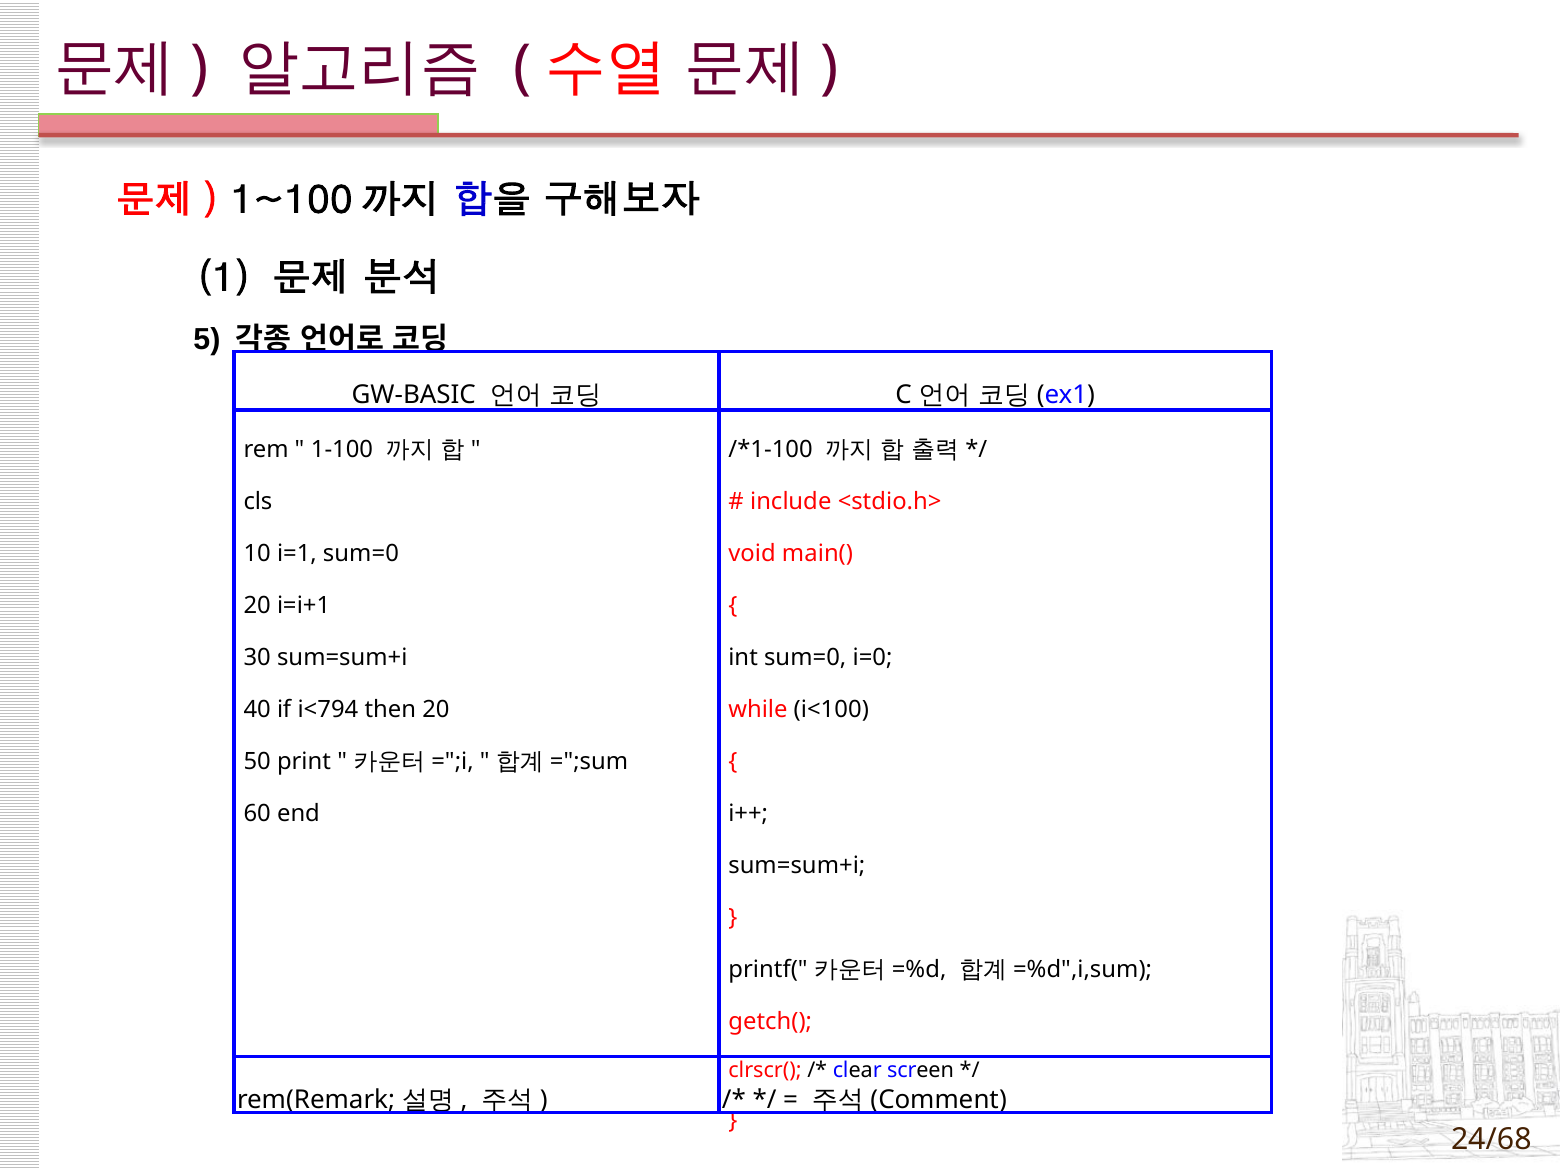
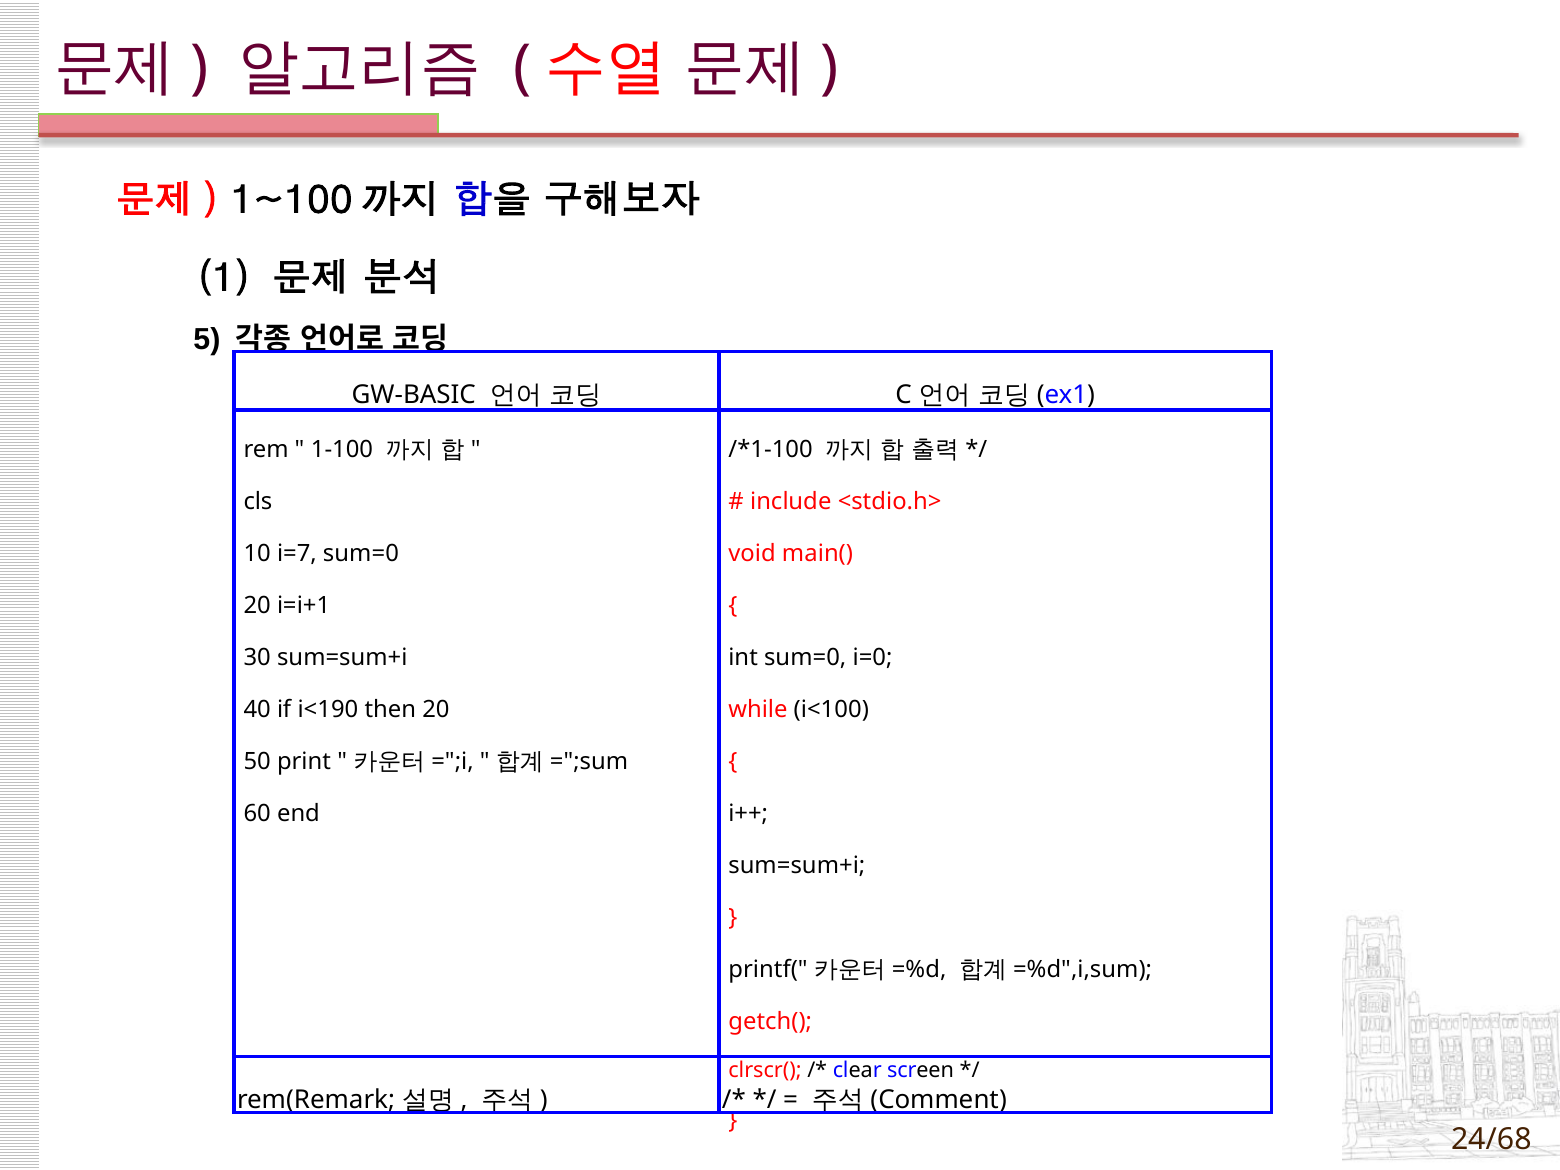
i=1: i=1 -> i=7
i<794: i<794 -> i<190
